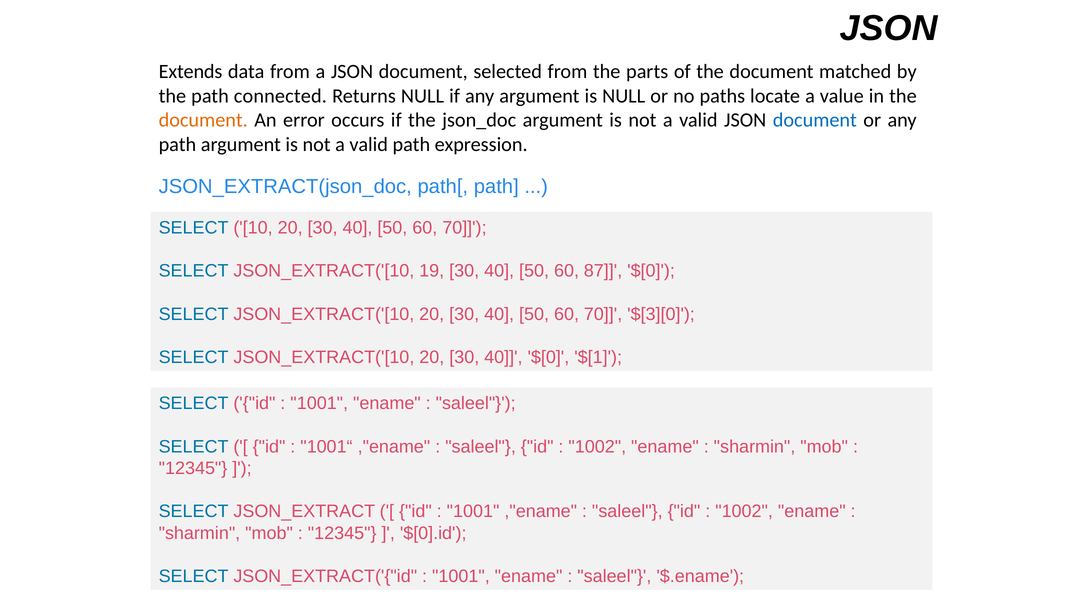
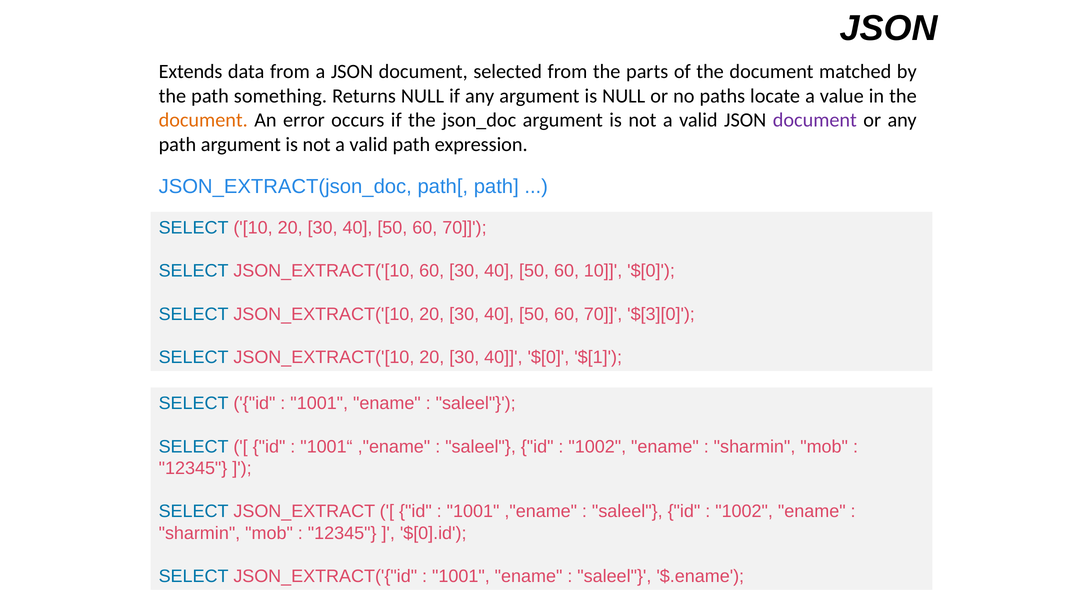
connected: connected -> something
document at (815, 120) colour: blue -> purple
JSON_EXTRACT('[10 19: 19 -> 60
60 87: 87 -> 10
